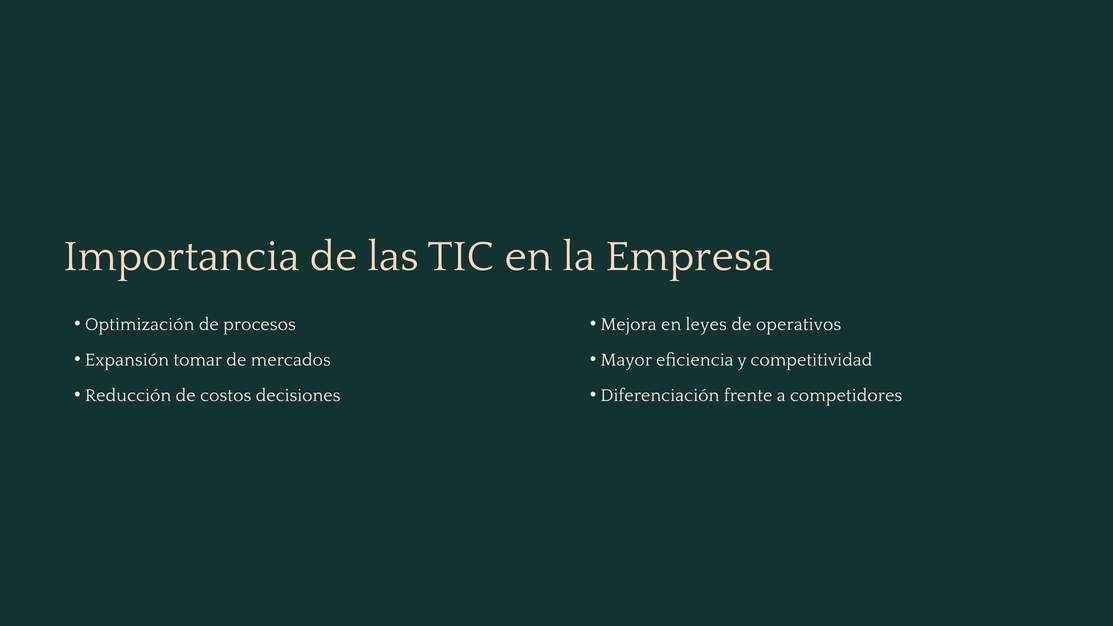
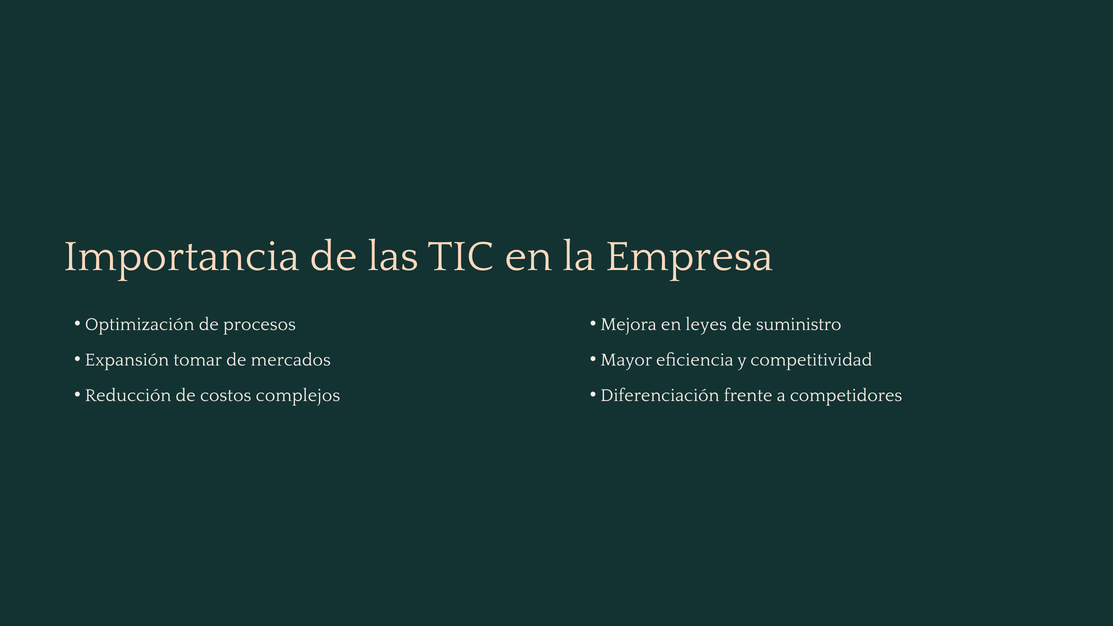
operativos: operativos -> suministro
decisiones: decisiones -> complejos
